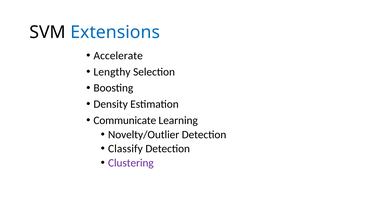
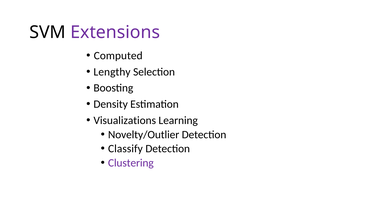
Extensions colour: blue -> purple
Accelerate: Accelerate -> Computed
Communicate: Communicate -> Visualizations
